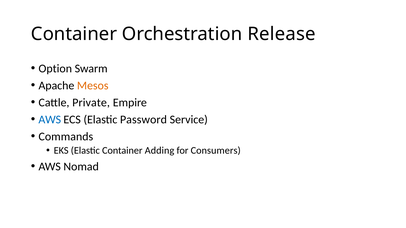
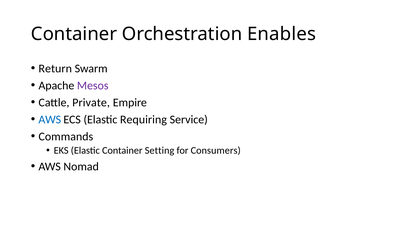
Release: Release -> Enables
Option: Option -> Return
Mesos colour: orange -> purple
Password: Password -> Requiring
Adding: Adding -> Setting
